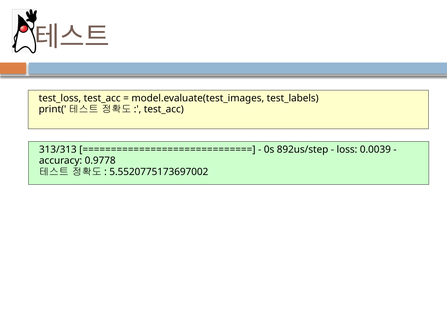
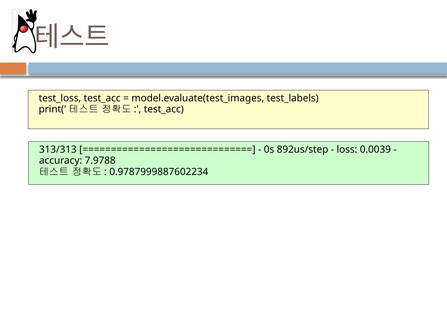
0.9778: 0.9778 -> 7.9788
5.5520775173697002: 5.5520775173697002 -> 0.9787999887602234
